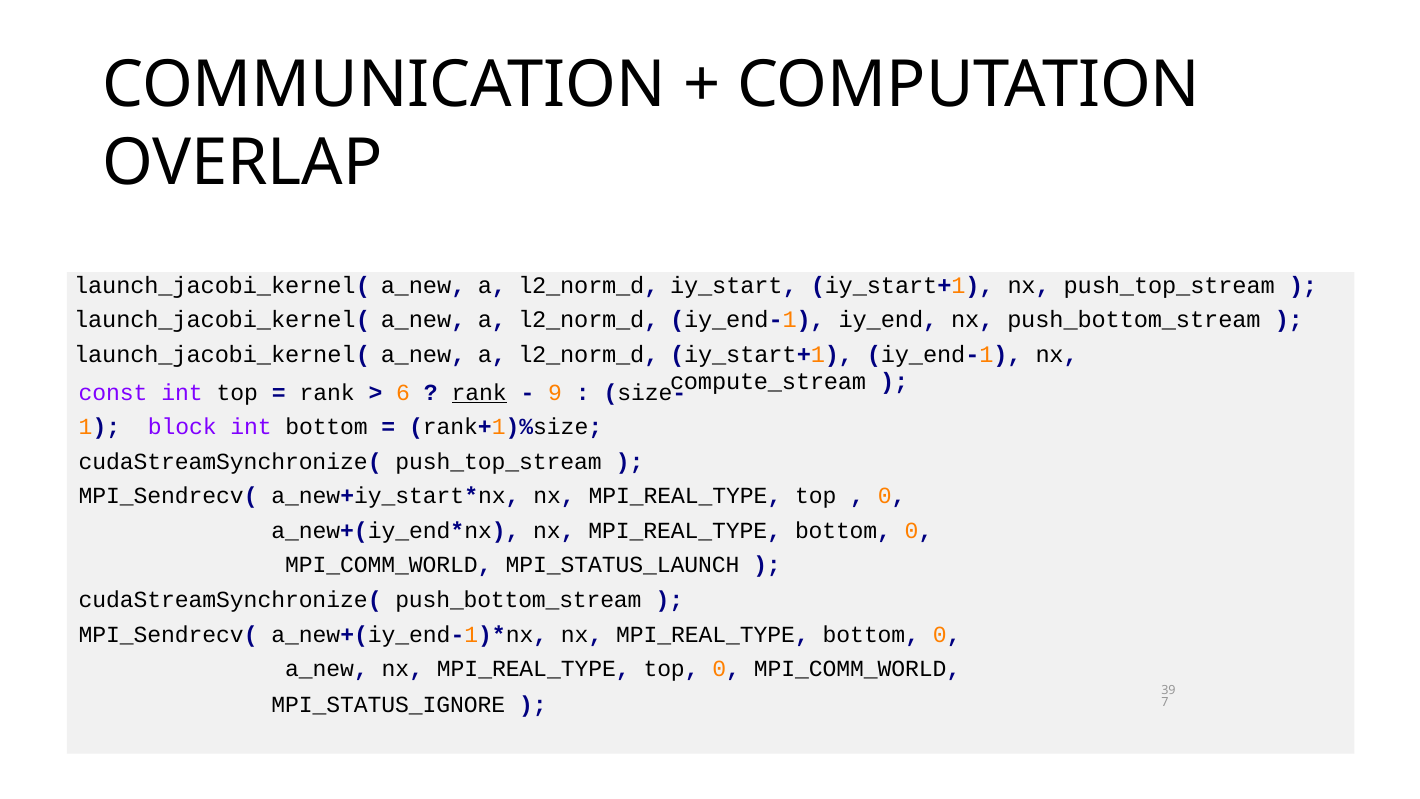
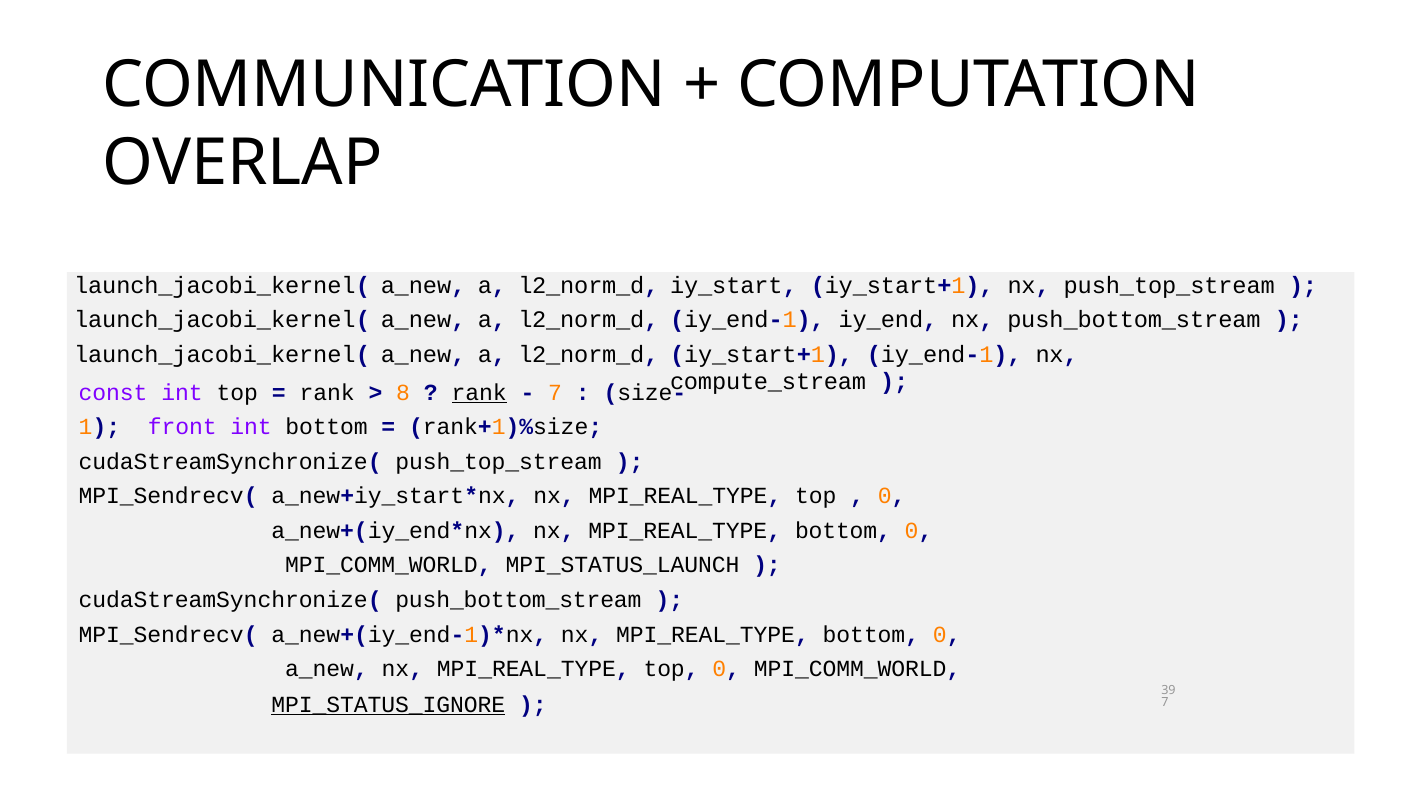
6: 6 -> 8
9 at (555, 393): 9 -> 7
block: block -> front
MPI_STATUS_IGNORE underline: none -> present
